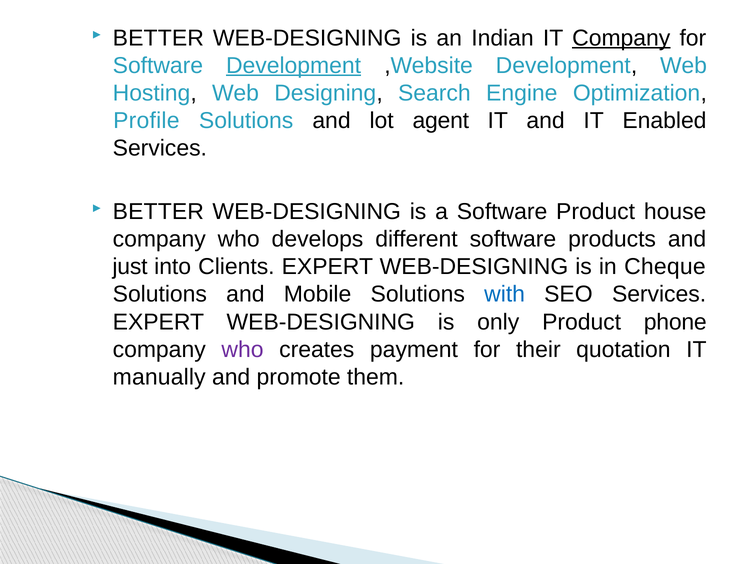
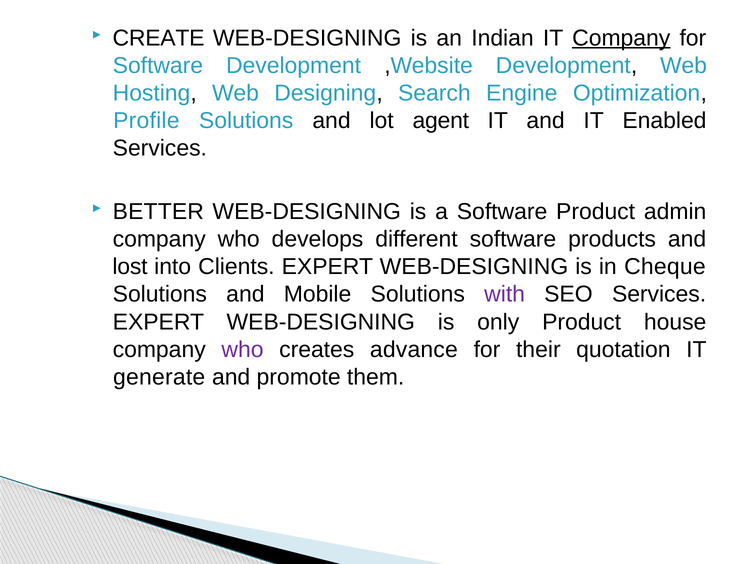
BETTER at (158, 38): BETTER -> CREATE
Development at (294, 66) underline: present -> none
house: house -> admin
just: just -> lost
with colour: blue -> purple
phone: phone -> house
payment: payment -> advance
manually: manually -> generate
